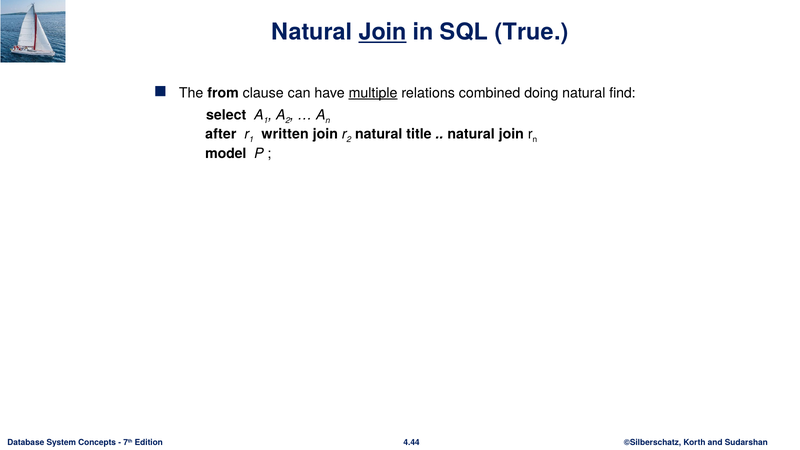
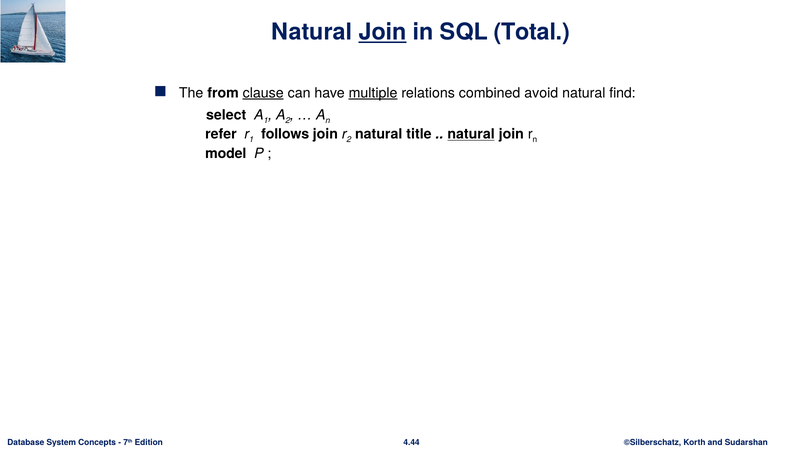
True: True -> Total
clause underline: none -> present
doing: doing -> avoid
after: after -> refer
written: written -> follows
natural at (471, 134) underline: none -> present
